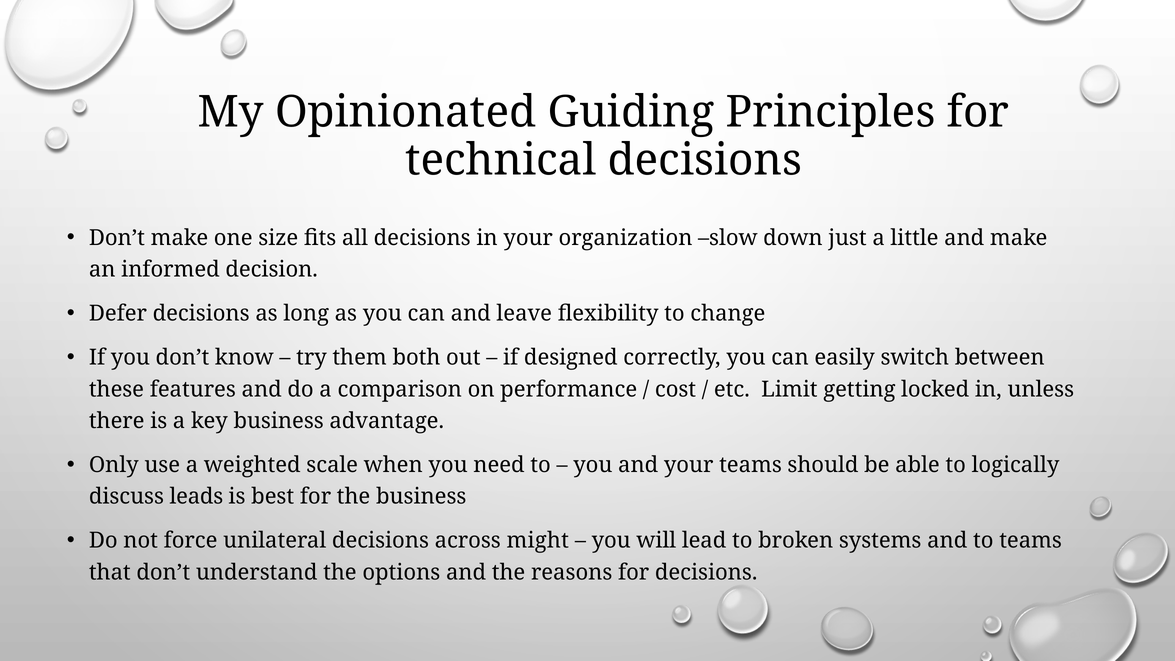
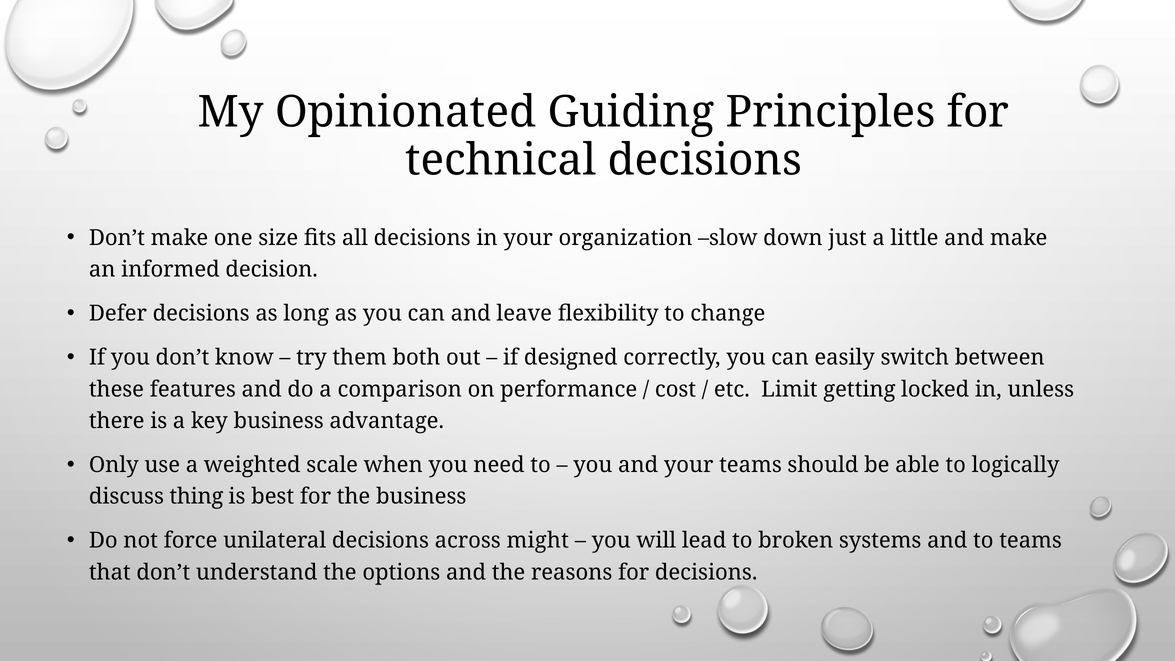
leads: leads -> thing
